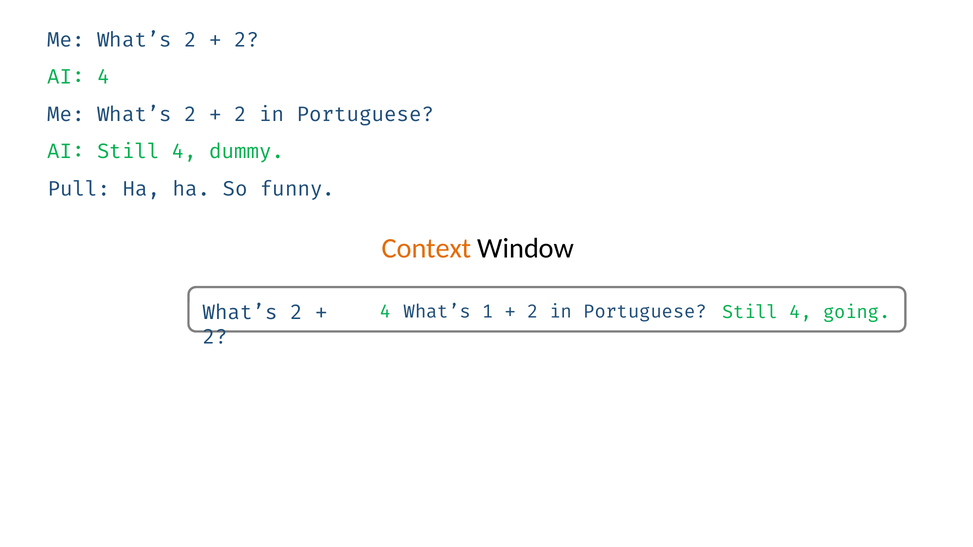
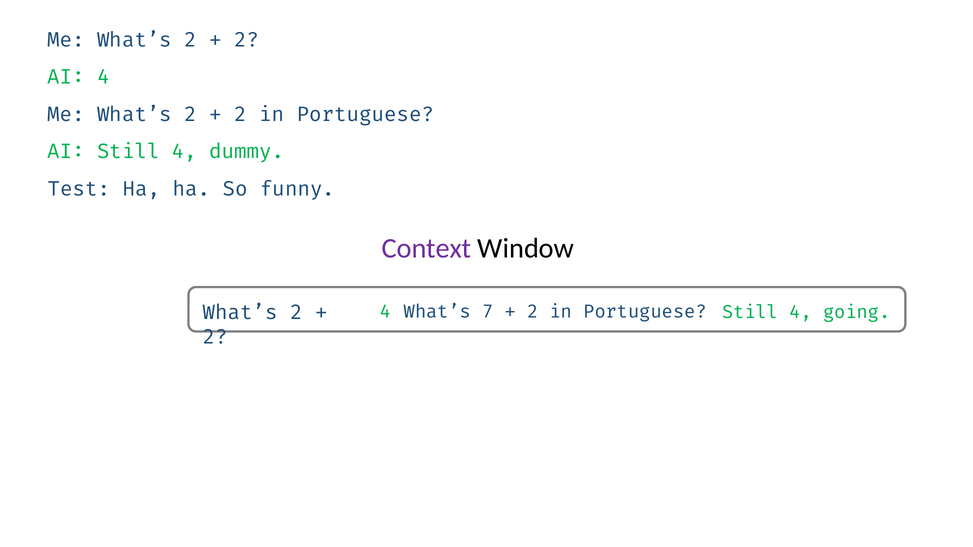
Pull: Pull -> Test
Context colour: orange -> purple
1: 1 -> 7
